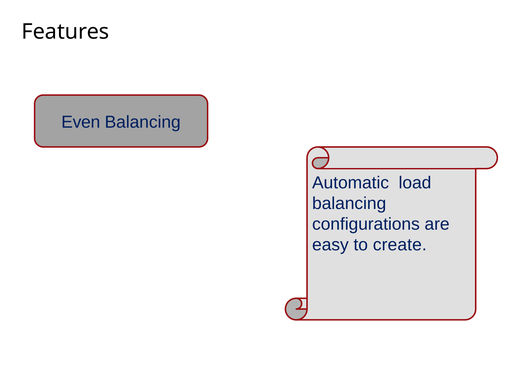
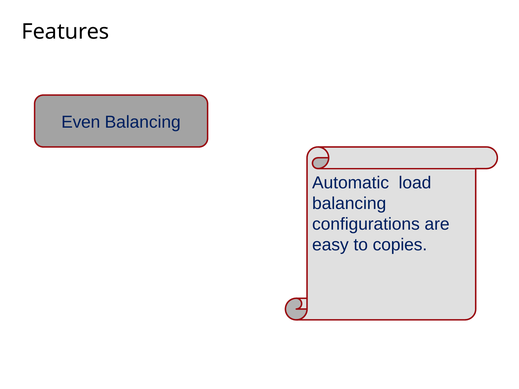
create: create -> copies
